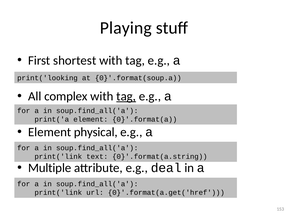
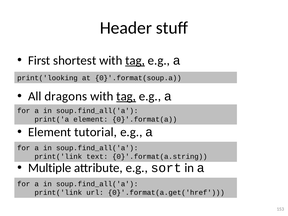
Playing: Playing -> Header
tag at (135, 60) underline: none -> present
complex: complex -> dragons
physical: physical -> tutorial
deal: deal -> sort
